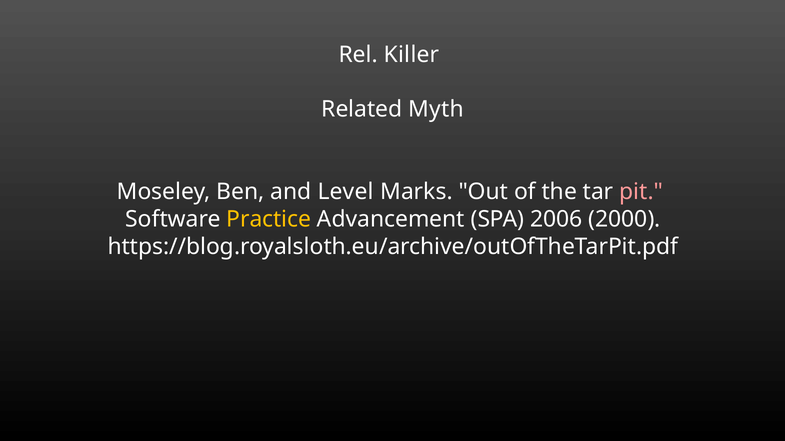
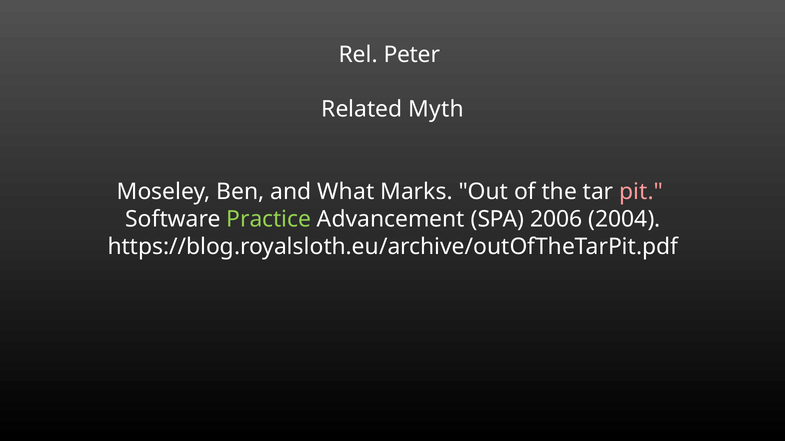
Killer: Killer -> Peter
Level: Level -> What
Practice colour: yellow -> light green
2000: 2000 -> 2004
